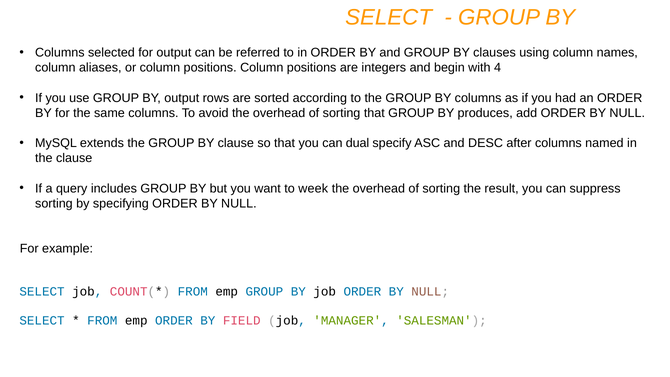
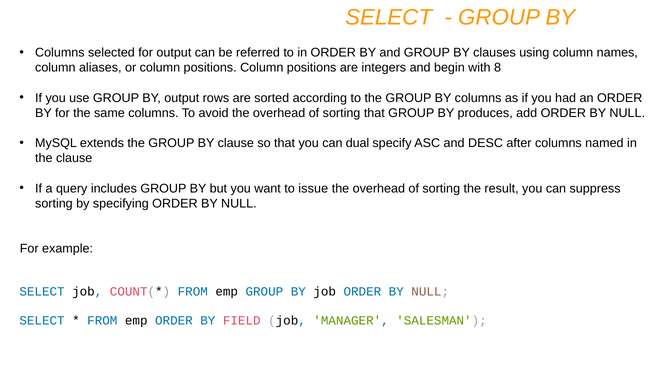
4: 4 -> 8
week: week -> issue
